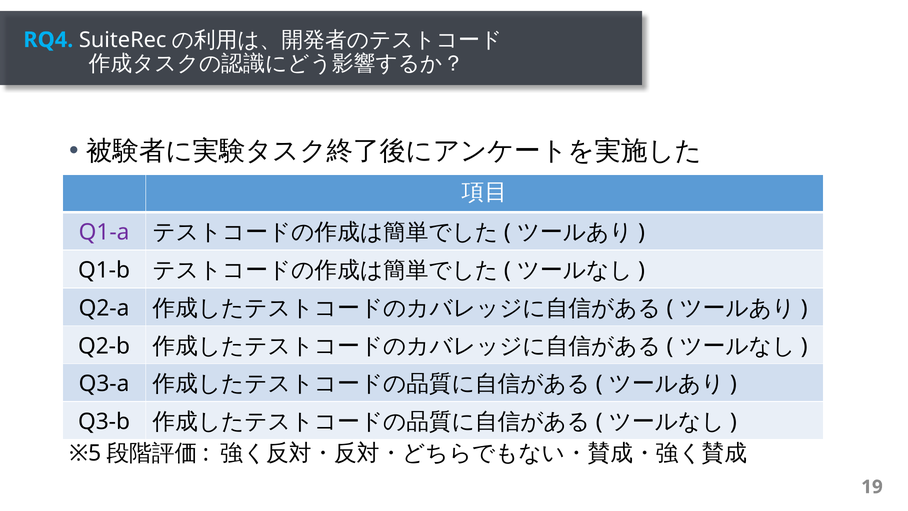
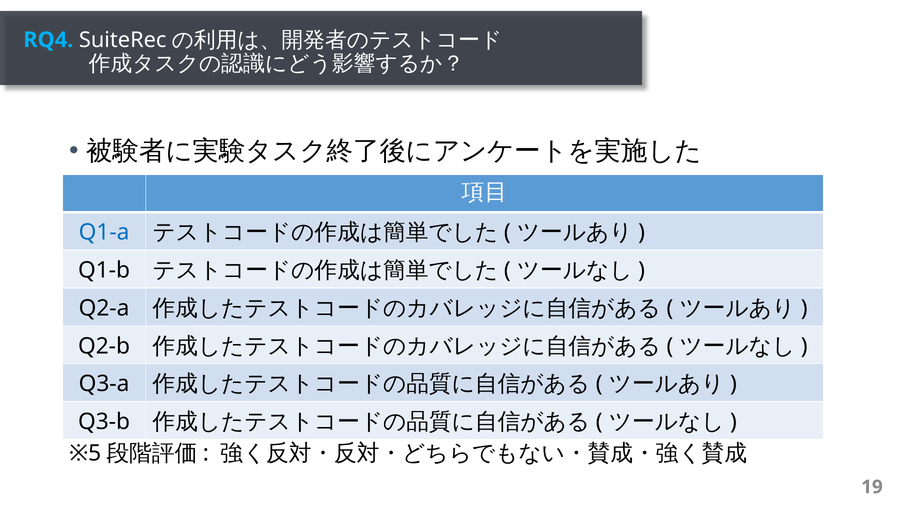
Q1-a colour: purple -> blue
